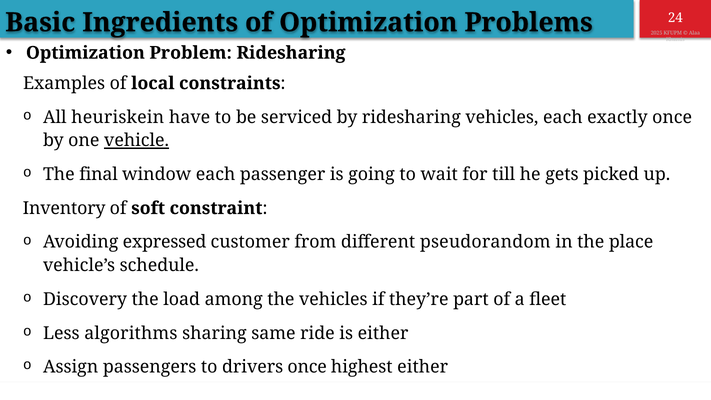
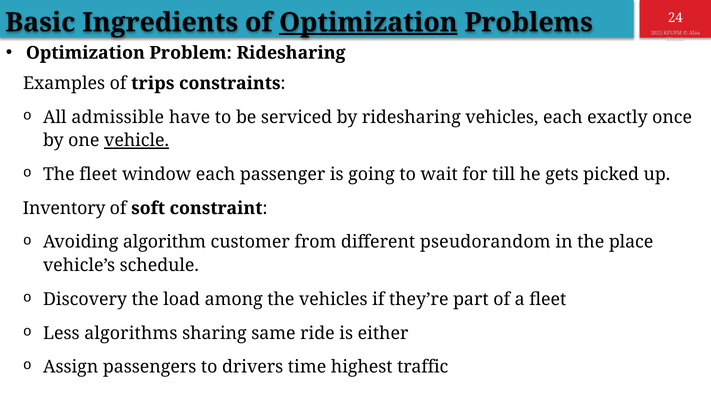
Optimization at (368, 22) underline: none -> present
local: local -> trips
heuriskein: heuriskein -> admissible
The final: final -> fleet
expressed: expressed -> algorithm
drivers once: once -> time
highest either: either -> traffic
